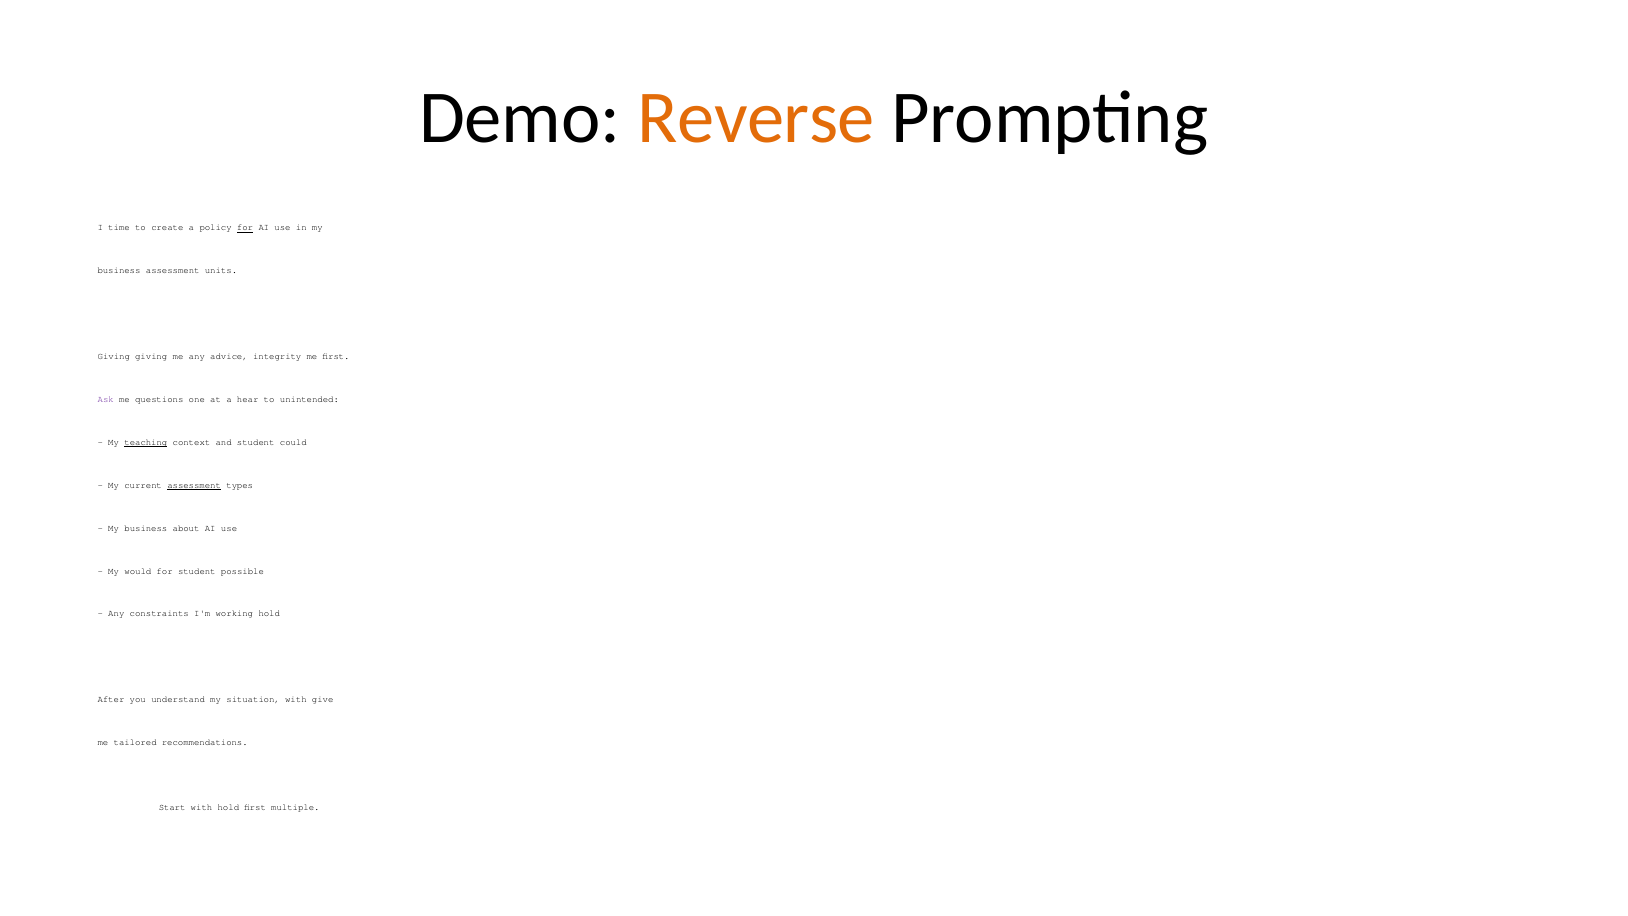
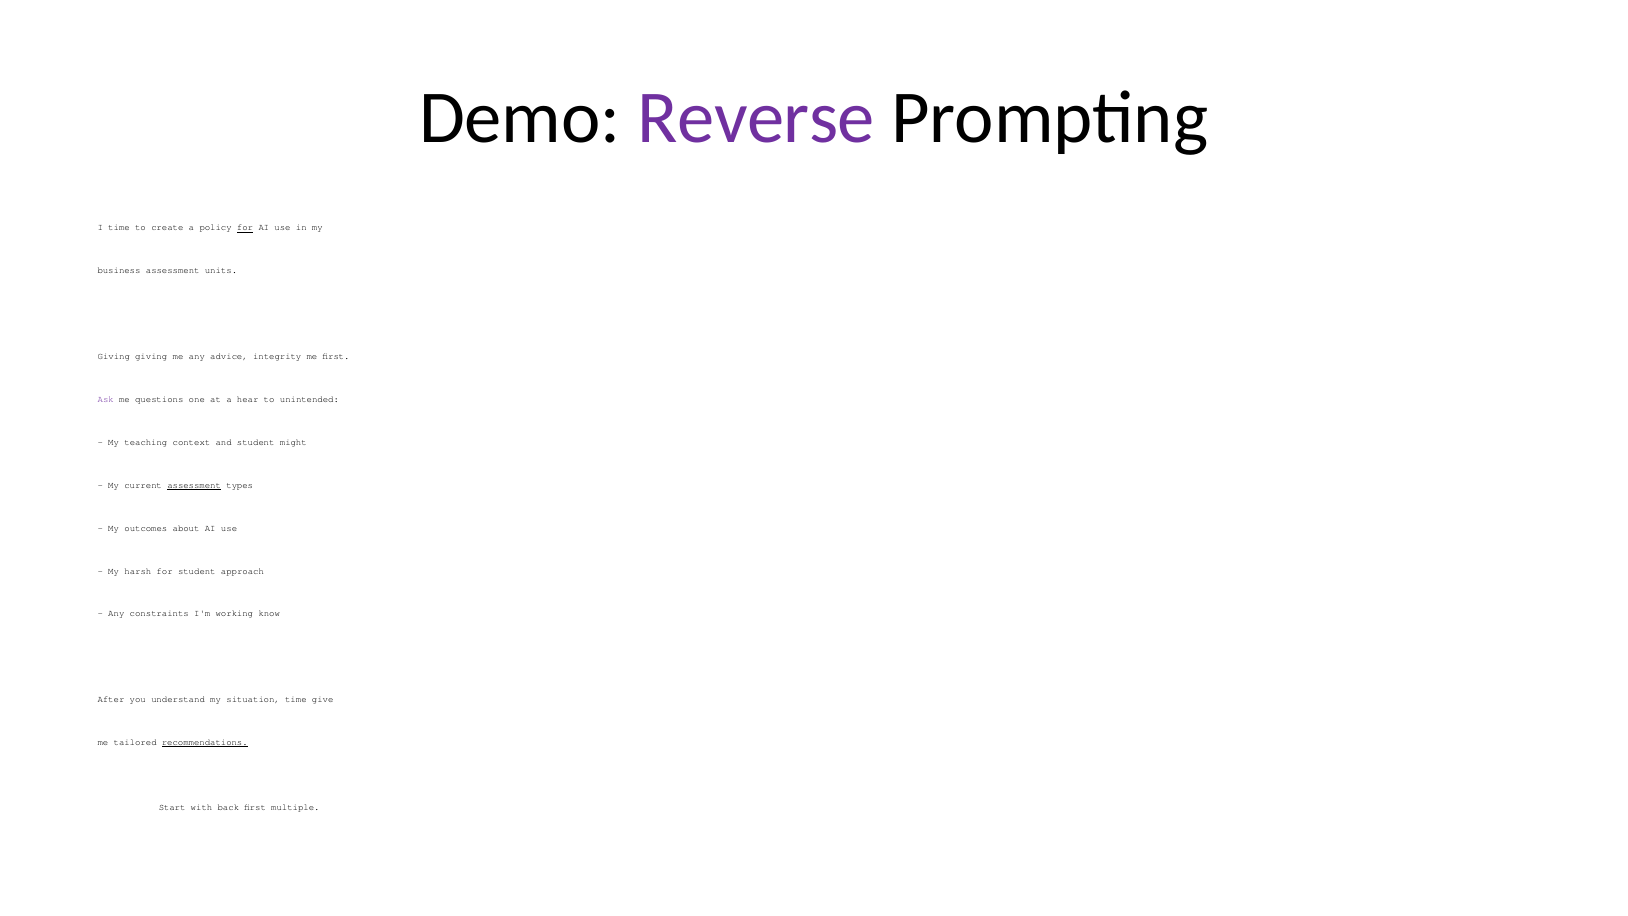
Reverse colour: orange -> purple
teaching underline: present -> none
could: could -> might
business at (146, 528): business -> outcomes
would: would -> harsh
possible: possible -> approach
working hold: hold -> know
situation with: with -> time
recommendations underline: none -> present
with hold: hold -> back
